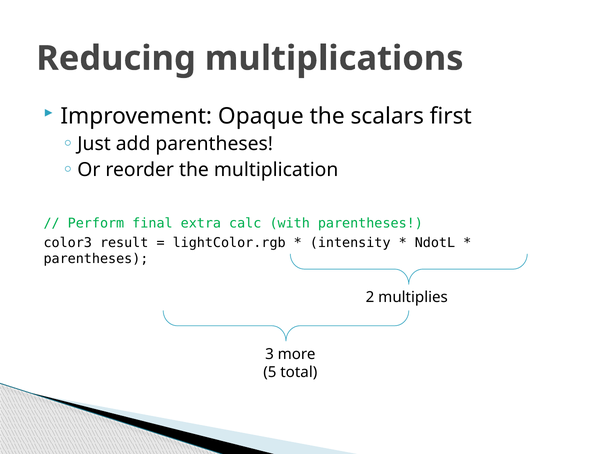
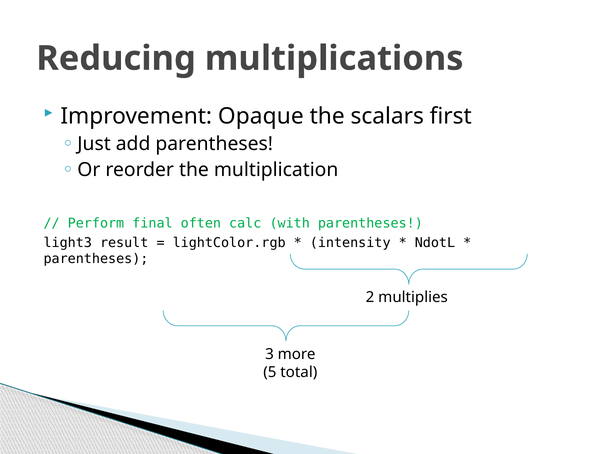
extra: extra -> often
color3: color3 -> light3
